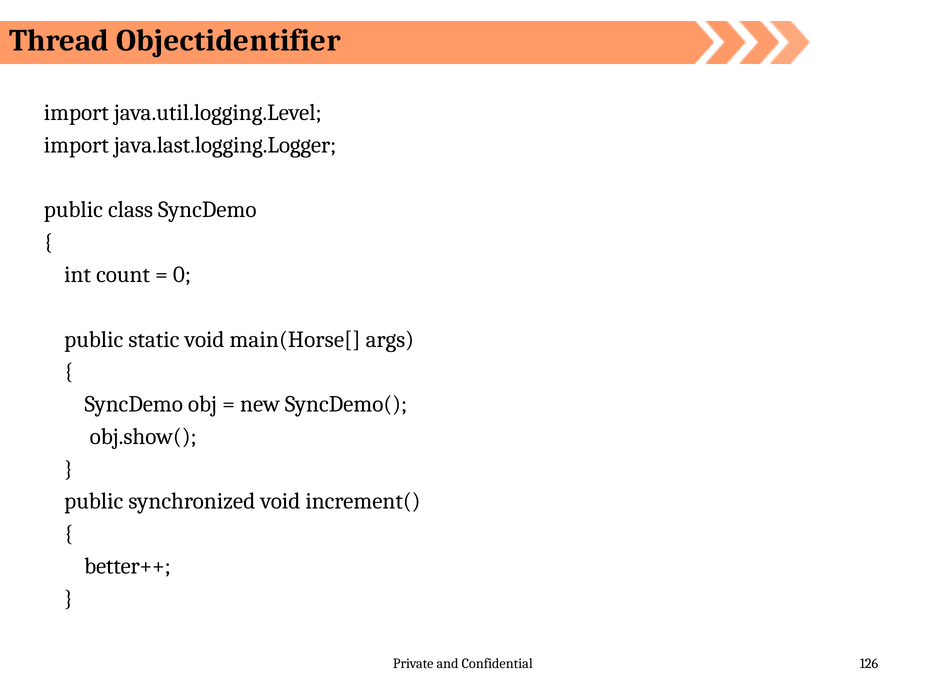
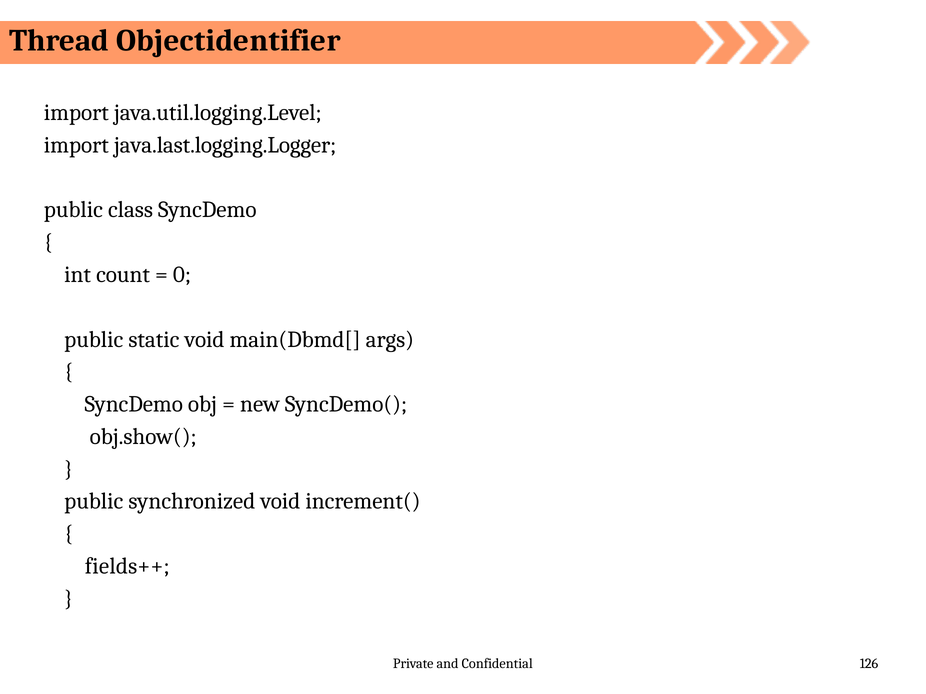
main(Horse[: main(Horse[ -> main(Dbmd[
better++: better++ -> fields++
